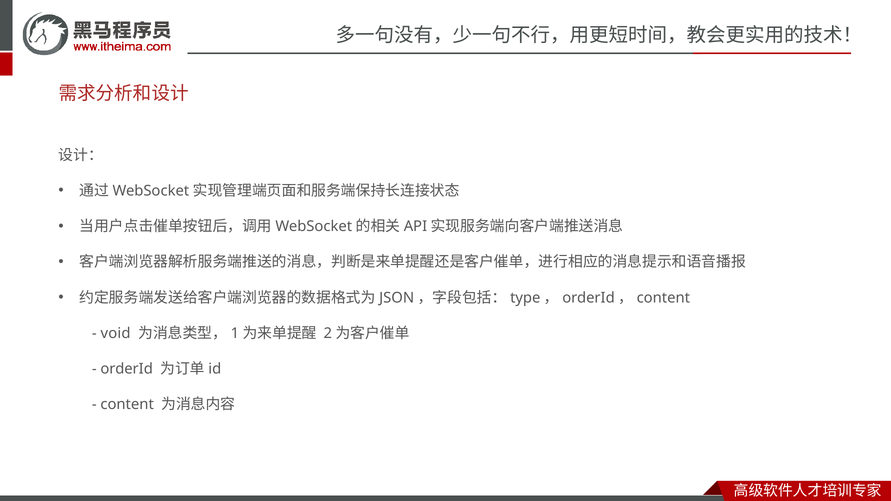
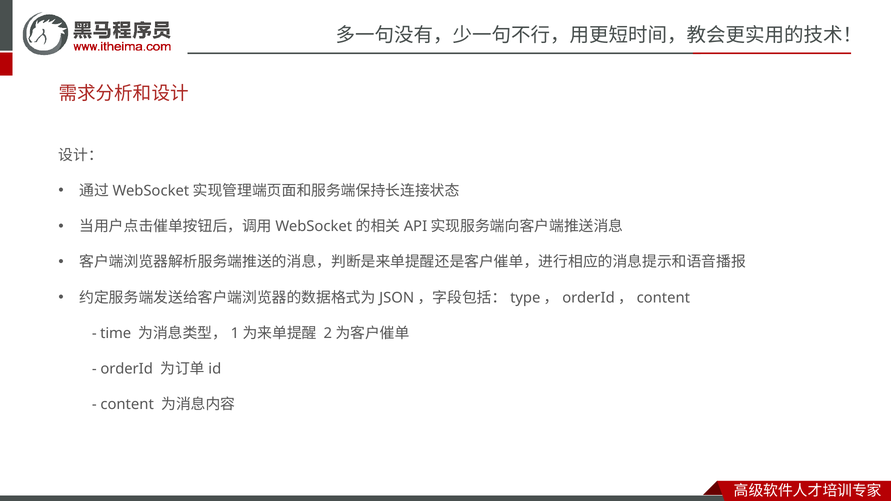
void: void -> time
